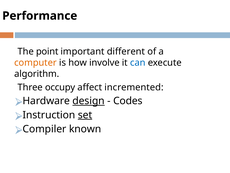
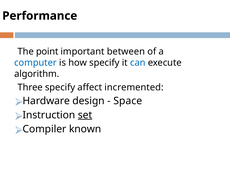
different: different -> between
computer colour: orange -> blue
how involve: involve -> specify
Three occupy: occupy -> specify
design underline: present -> none
Codes: Codes -> Space
